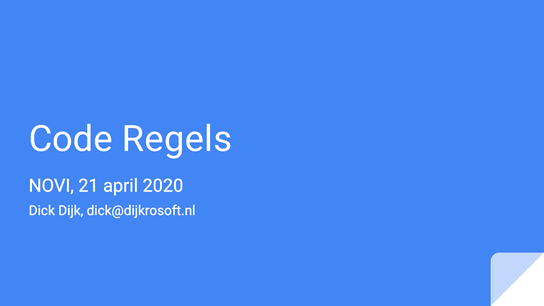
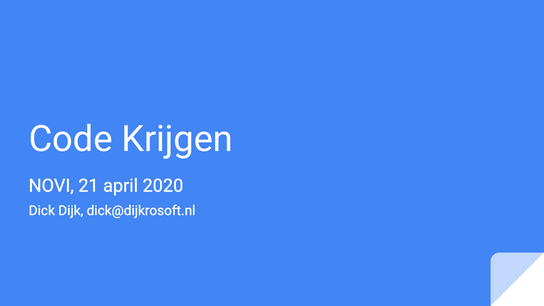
Regels: Regels -> Krijgen
